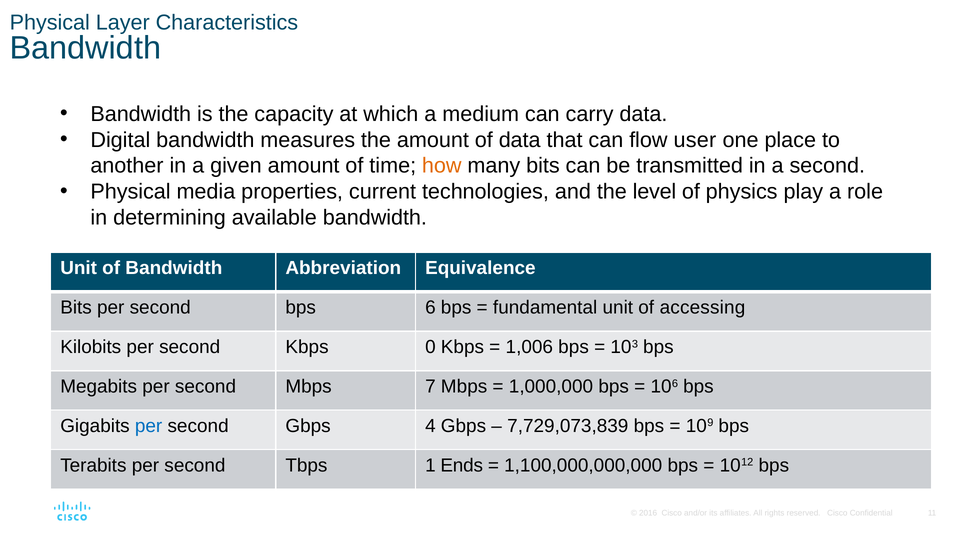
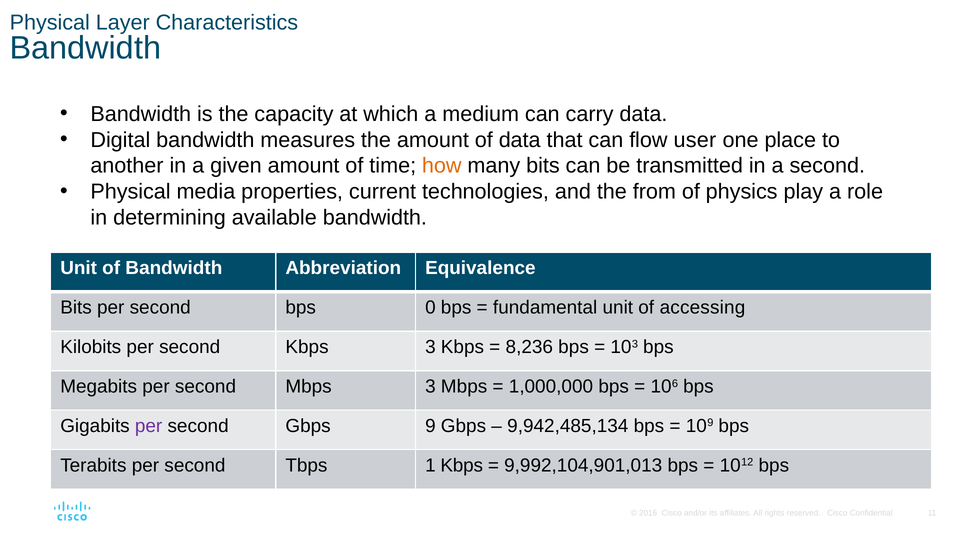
level: level -> from
6: 6 -> 0
Kbps 0: 0 -> 3
1,006: 1,006 -> 8,236
Mbps 7: 7 -> 3
per at (149, 426) colour: blue -> purple
4: 4 -> 9
7,729,073,839: 7,729,073,839 -> 9,942,485,134
1 Ends: Ends -> Kbps
1,100,000,000,000: 1,100,000,000,000 -> 9,992,104,901,013
